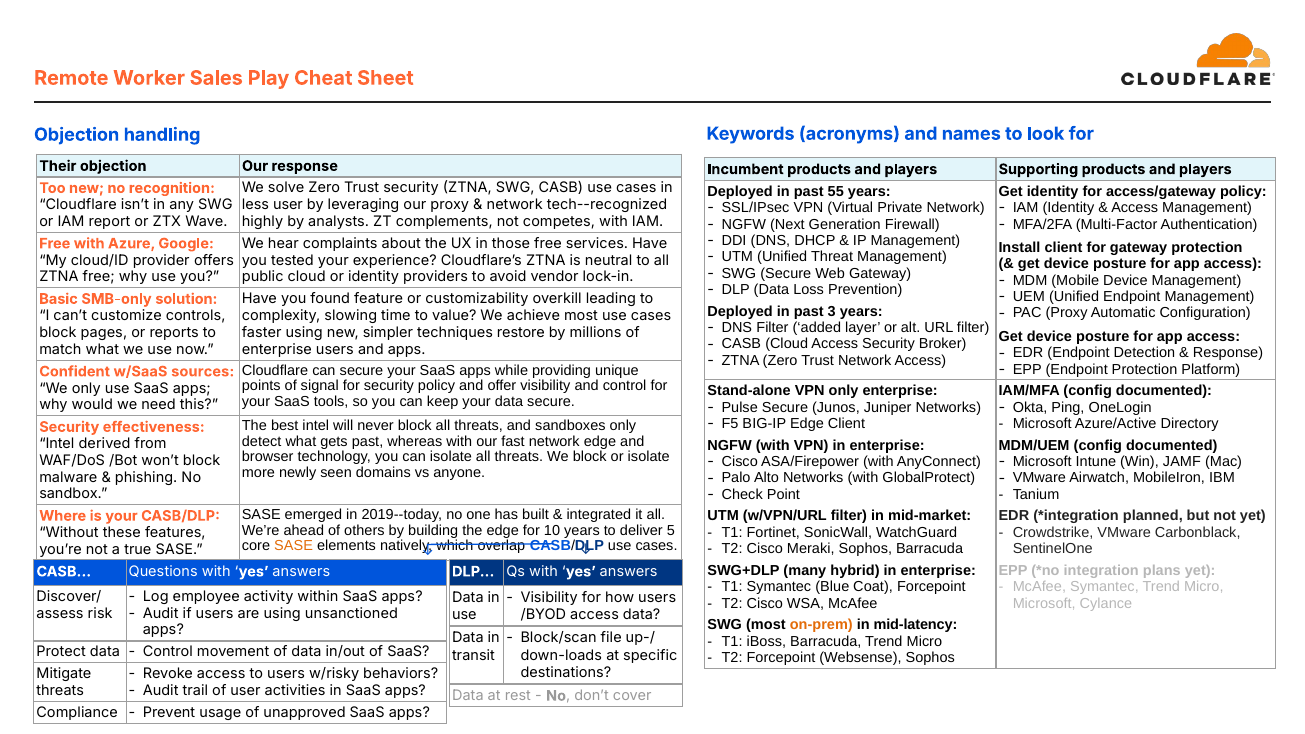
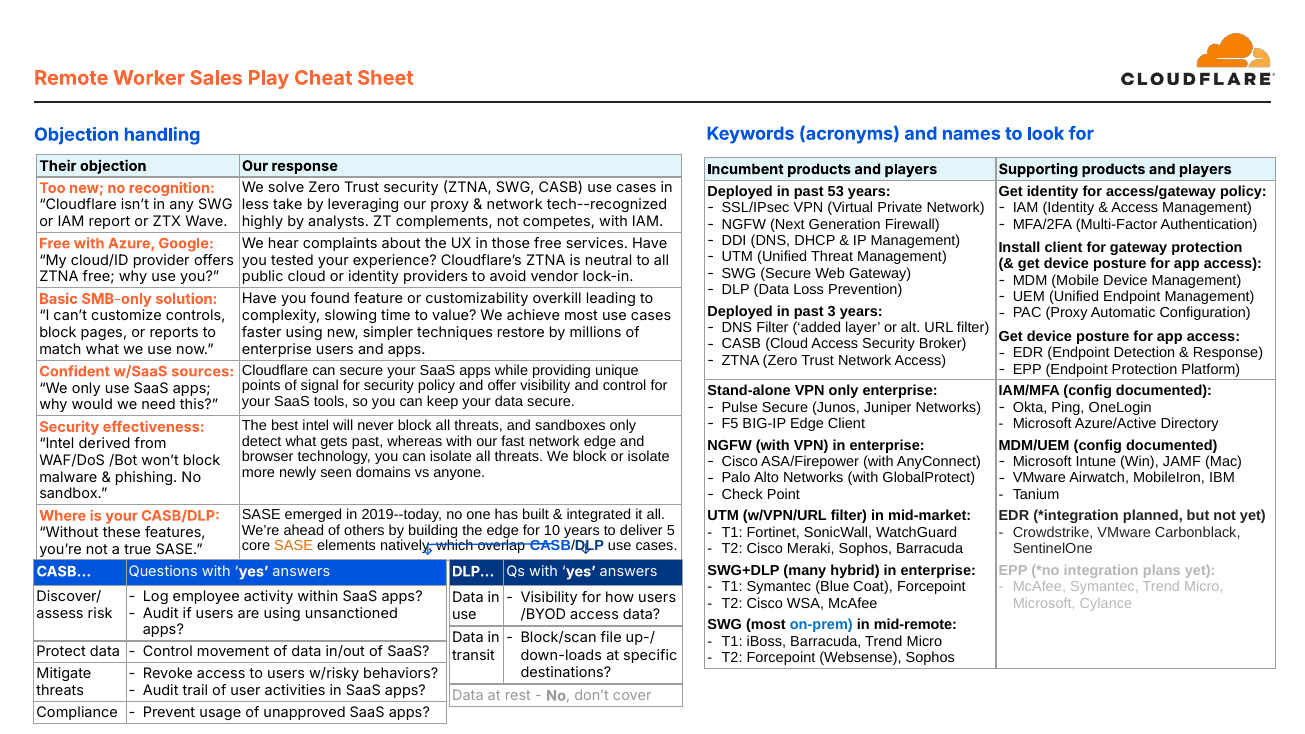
55: 55 -> 53
less user: user -> take
on-prem colour: orange -> blue
mid-latency: mid-latency -> mid-remote
